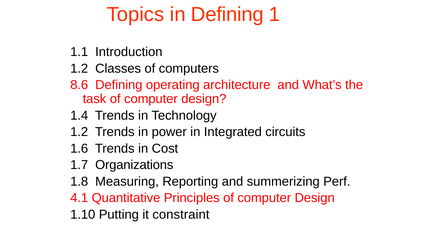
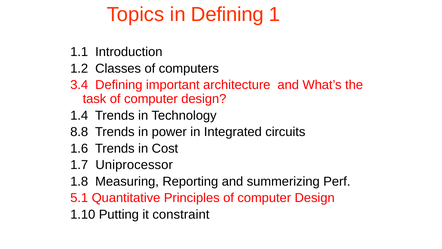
8.6: 8.6 -> 3.4
operating: operating -> important
1.2 at (79, 132): 1.2 -> 8.8
Organizations: Organizations -> Uniprocessor
4.1: 4.1 -> 5.1
